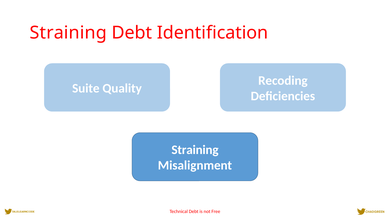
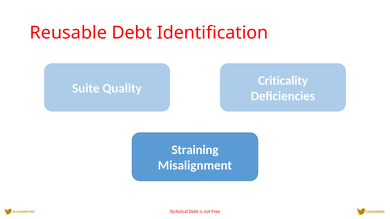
Straining at (68, 33): Straining -> Reusable
Recoding: Recoding -> Criticality
